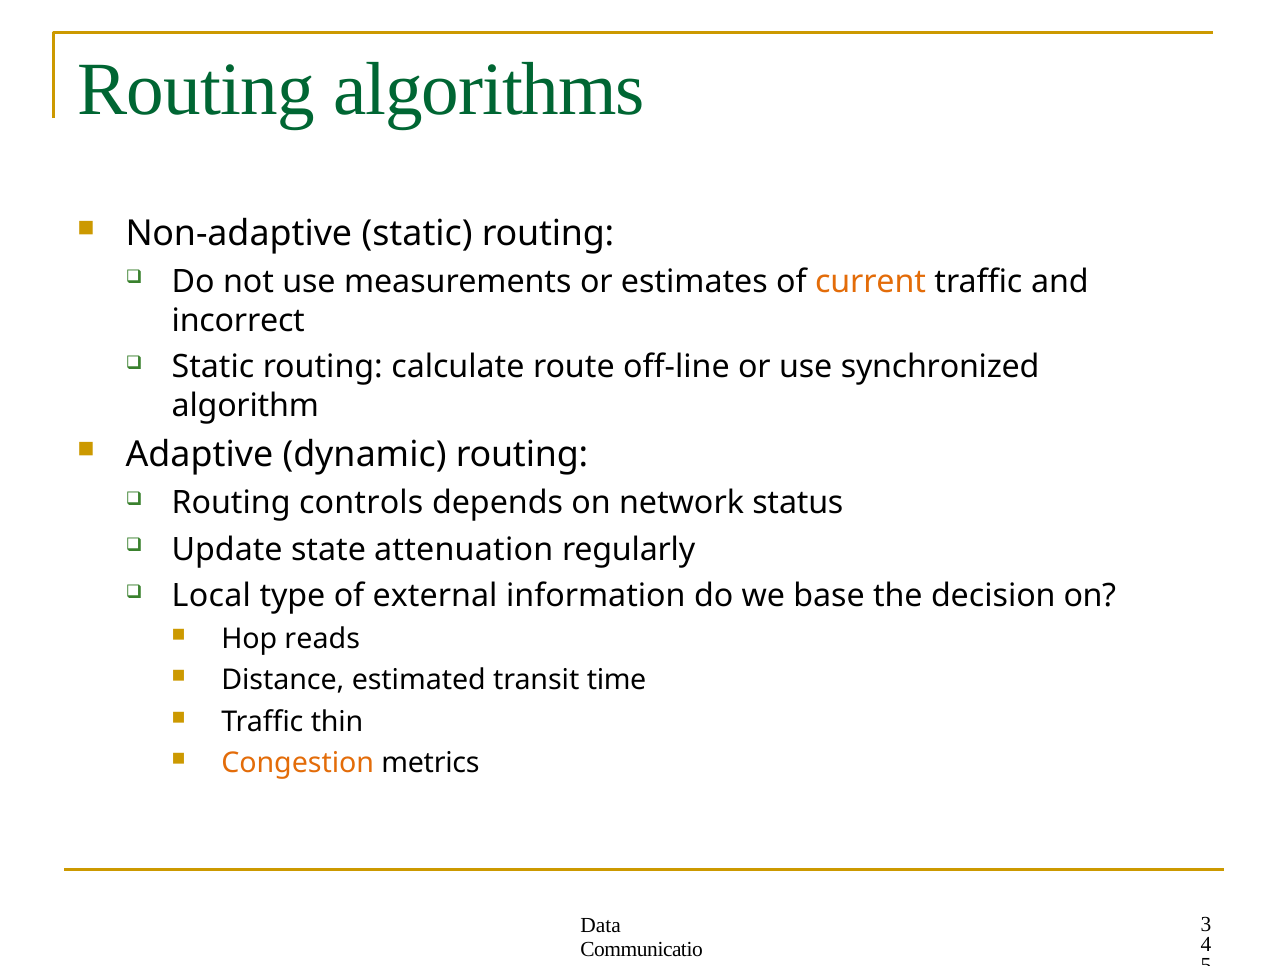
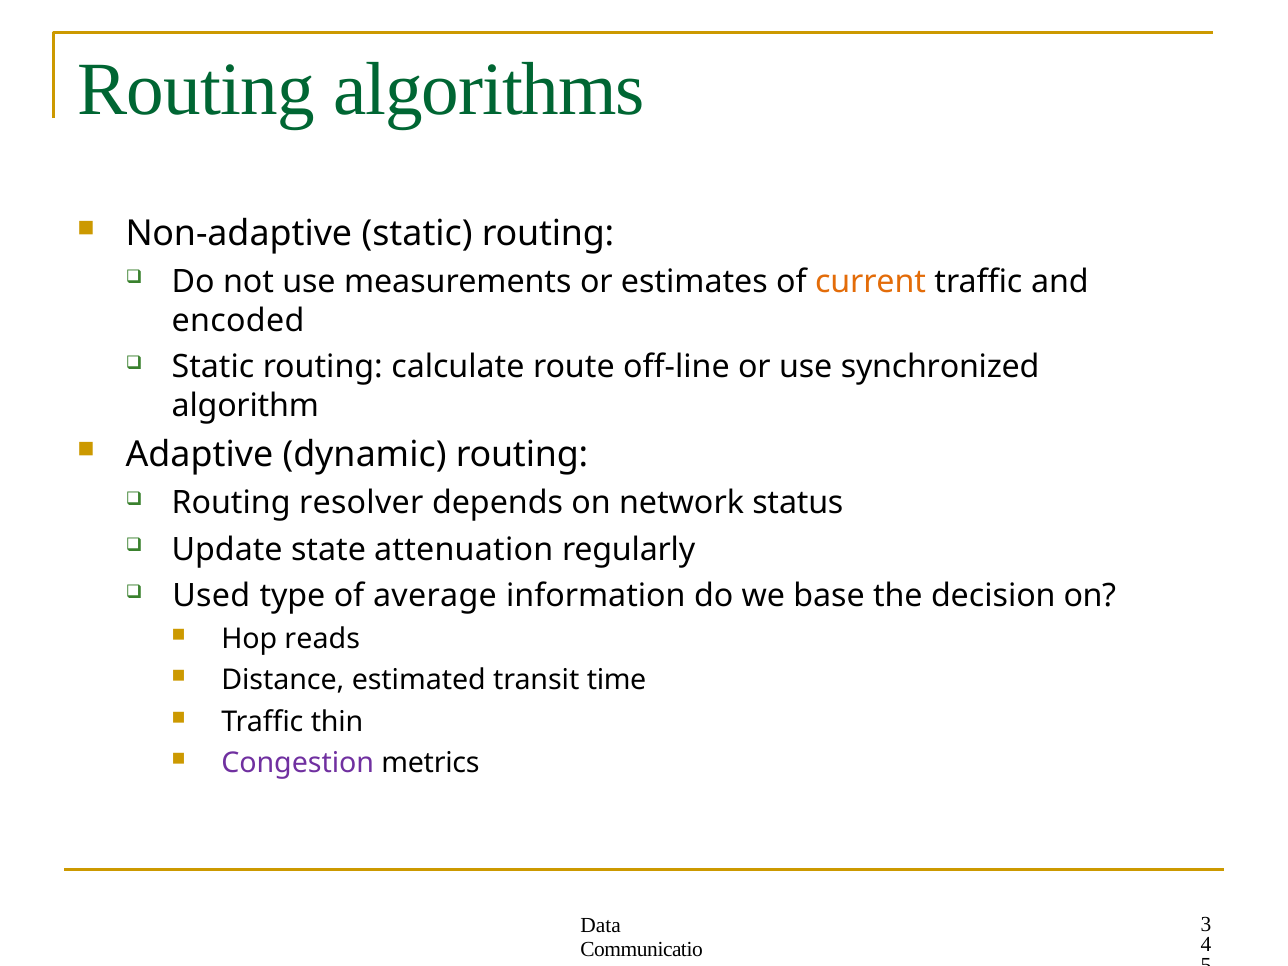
incorrect: incorrect -> encoded
controls: controls -> resolver
Local: Local -> Used
external: external -> average
Congestion colour: orange -> purple
